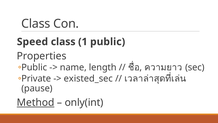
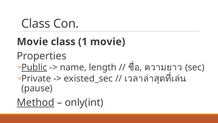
Speed at (32, 42): Speed -> Movie
1 public: public -> movie
Public at (34, 67) underline: none -> present
